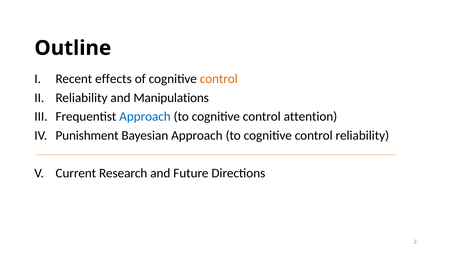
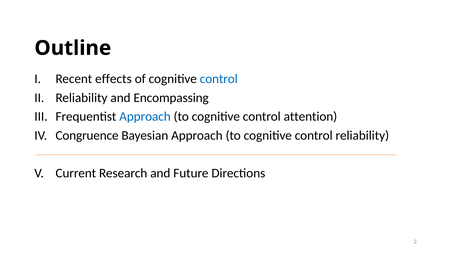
control at (219, 79) colour: orange -> blue
Manipulations: Manipulations -> Encompassing
Punishment: Punishment -> Congruence
